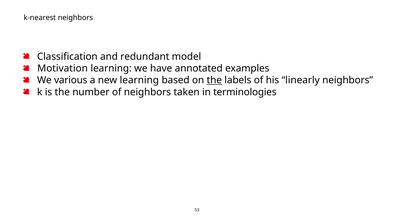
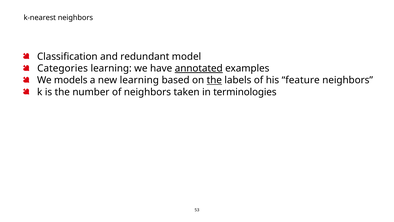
Motivation: Motivation -> Categories
annotated underline: none -> present
various: various -> models
linearly: linearly -> feature
